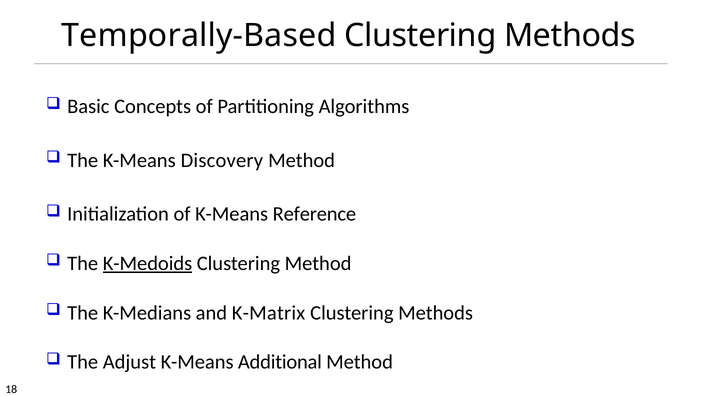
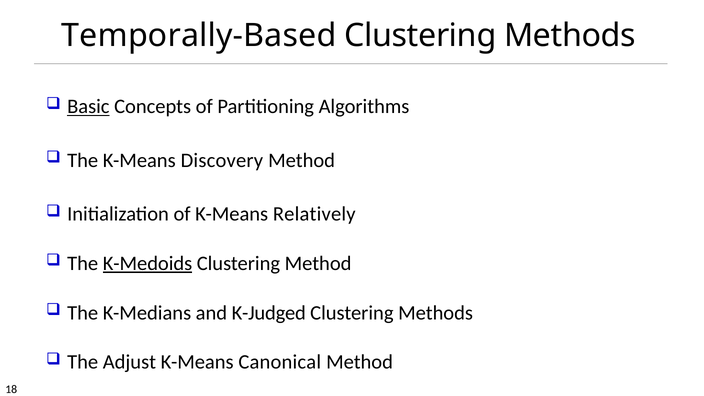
Basic underline: none -> present
Reference: Reference -> Relatively
K-Matrix: K-Matrix -> K-Judged
Additional: Additional -> Canonical
